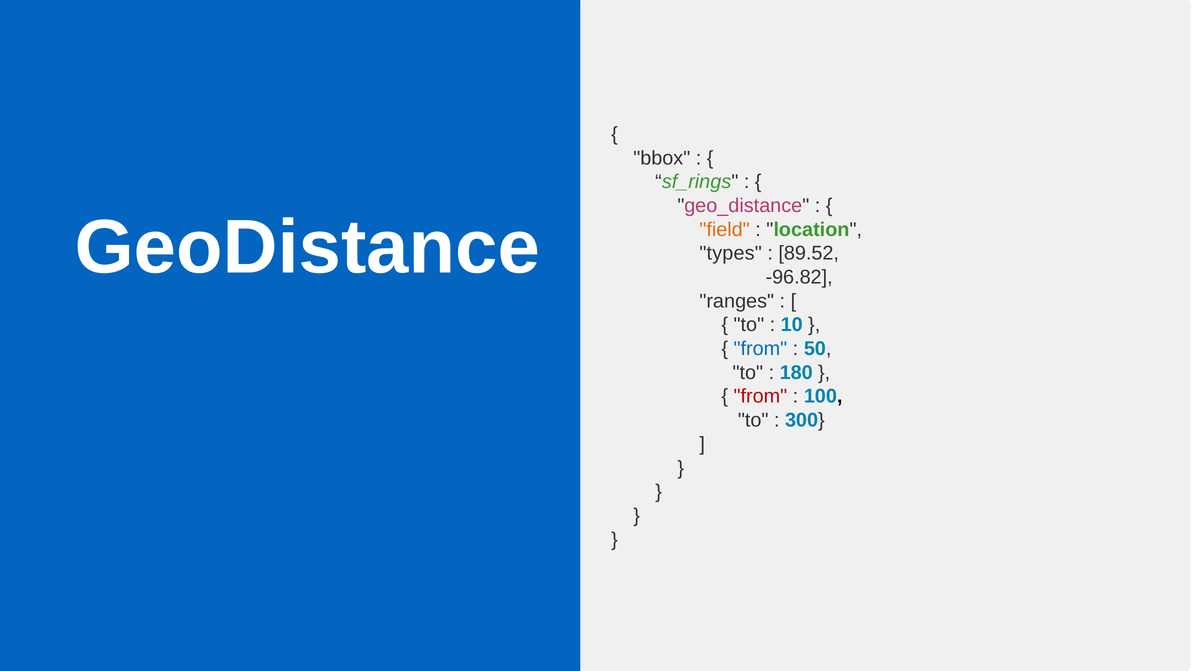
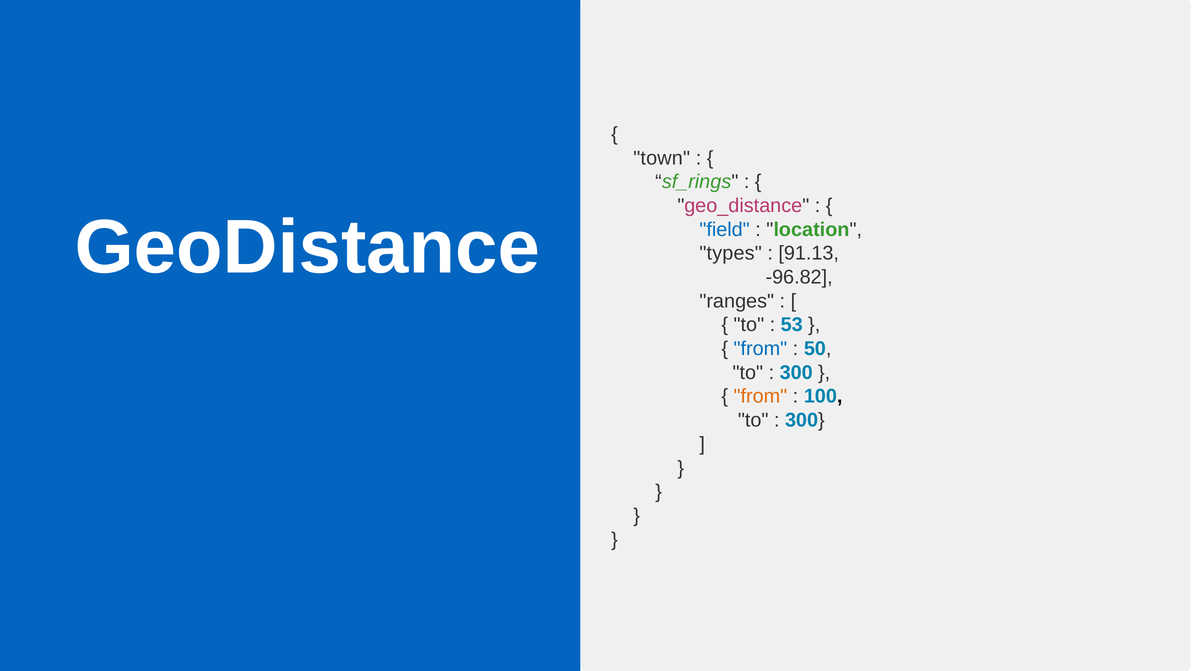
bbox: bbox -> town
field colour: orange -> blue
89.52: 89.52 -> 91.13
10: 10 -> 53
180 at (796, 373): 180 -> 300
from at (760, 397) colour: red -> orange
